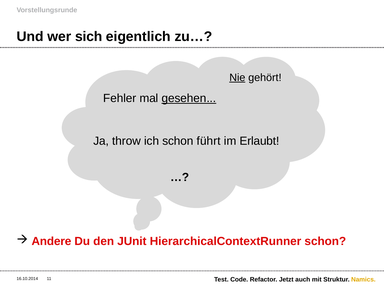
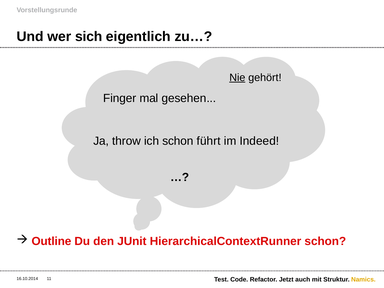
Fehler: Fehler -> Finger
gesehen underline: present -> none
Erlaubt: Erlaubt -> Indeed
Andere: Andere -> Outline
